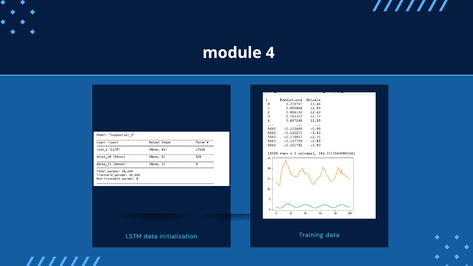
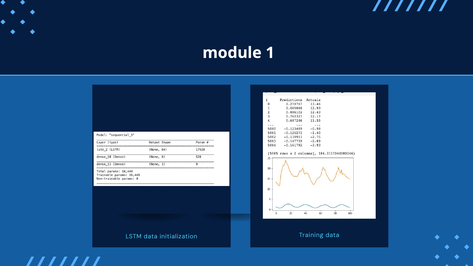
4: 4 -> 1
